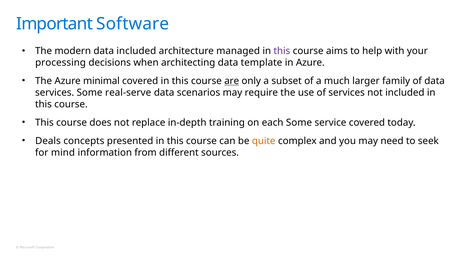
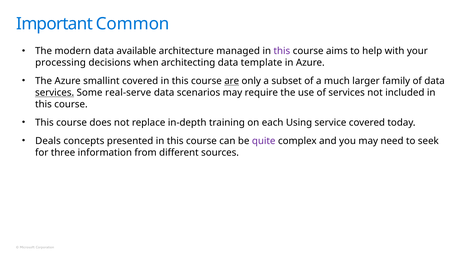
Software: Software -> Common
data included: included -> available
minimal: minimal -> smallint
services at (55, 93) underline: none -> present
each Some: Some -> Using
quite colour: orange -> purple
mind: mind -> three
